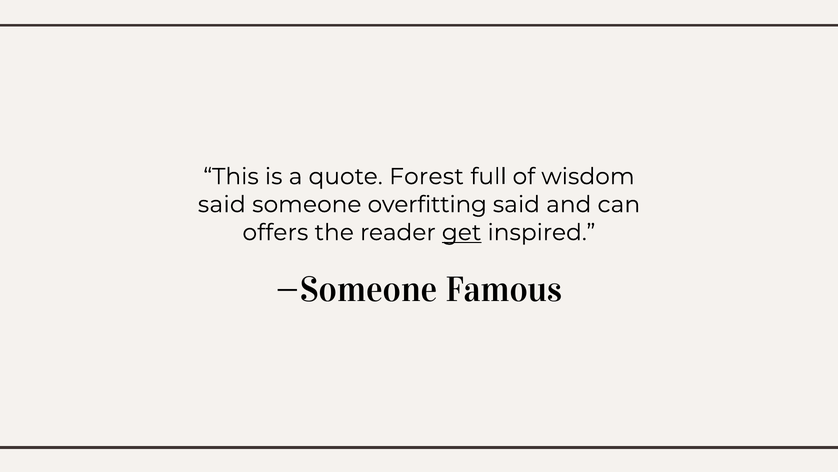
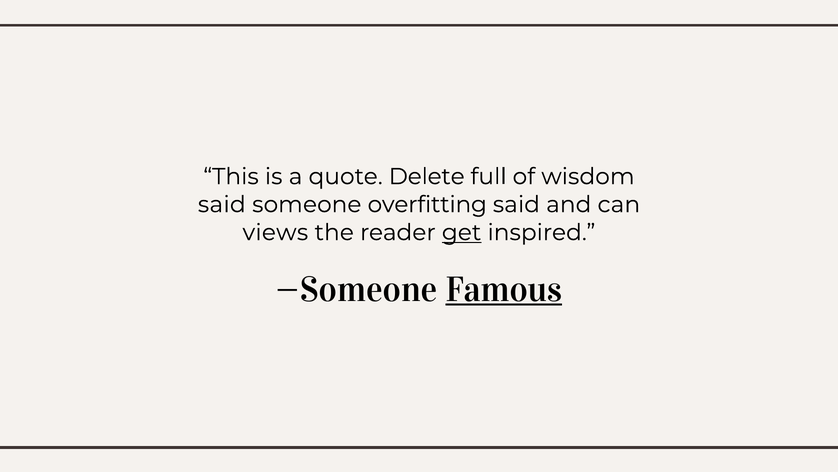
Forest: Forest -> Delete
offers: offers -> views
Famous underline: none -> present
